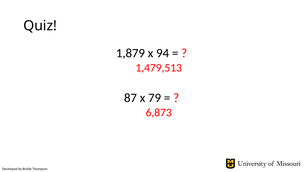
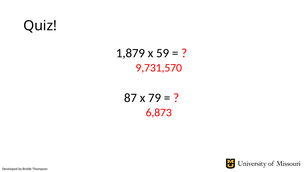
94: 94 -> 59
1,479,513: 1,479,513 -> 9,731,570
